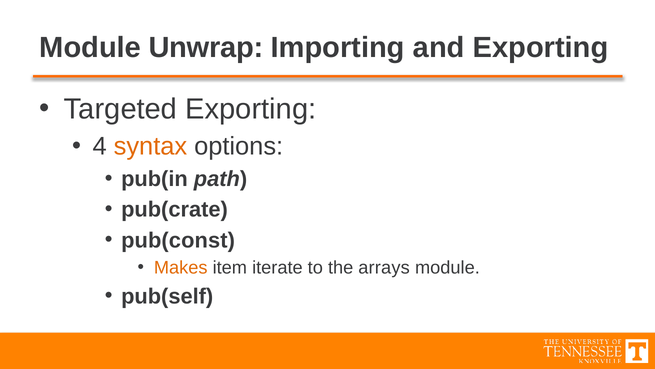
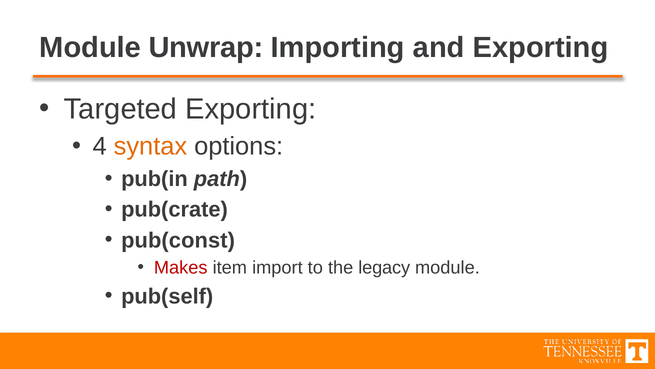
Makes colour: orange -> red
iterate: iterate -> import
arrays: arrays -> legacy
